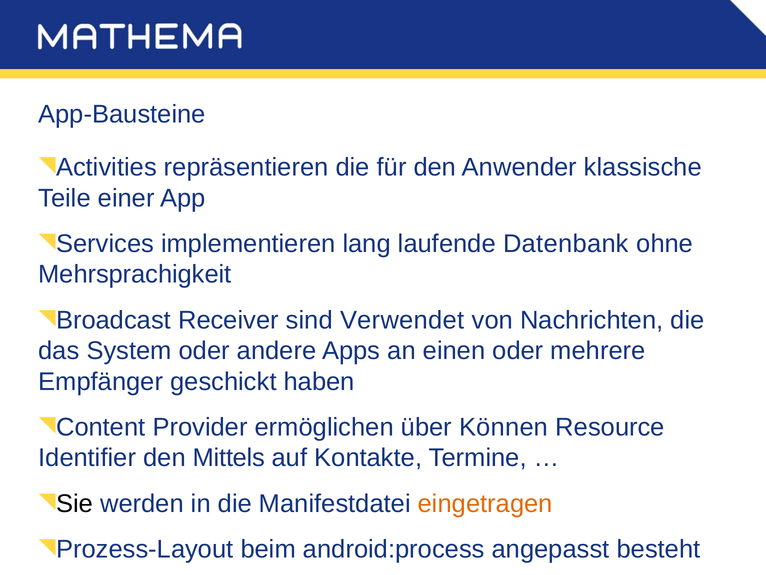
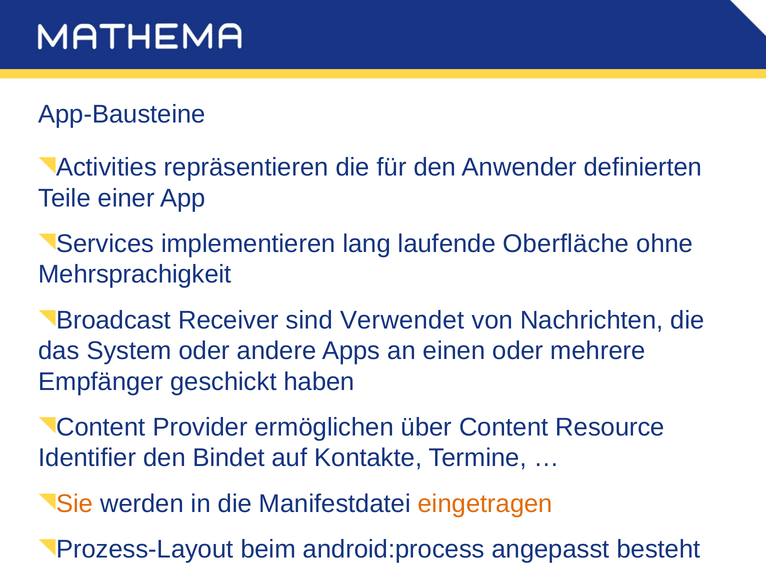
klassische: klassische -> definierten
Datenbank: Datenbank -> Oberfläche
über Können: Können -> Content
Mittels: Mittels -> Bindet
Sie colour: black -> orange
